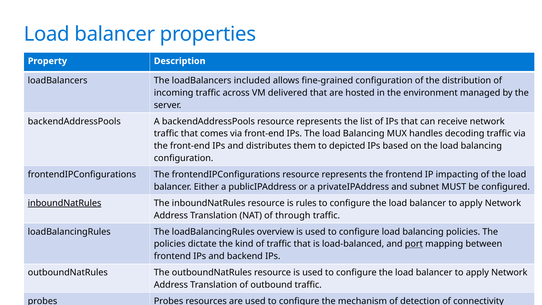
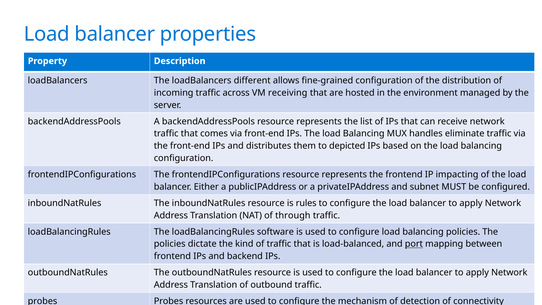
included: included -> different
delivered: delivered -> receiving
decoding: decoding -> eliminate
inboundNatRules at (65, 203) underline: present -> none
overview: overview -> software
